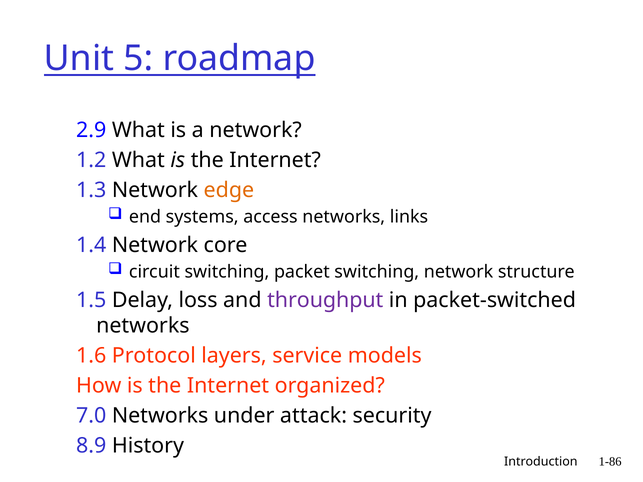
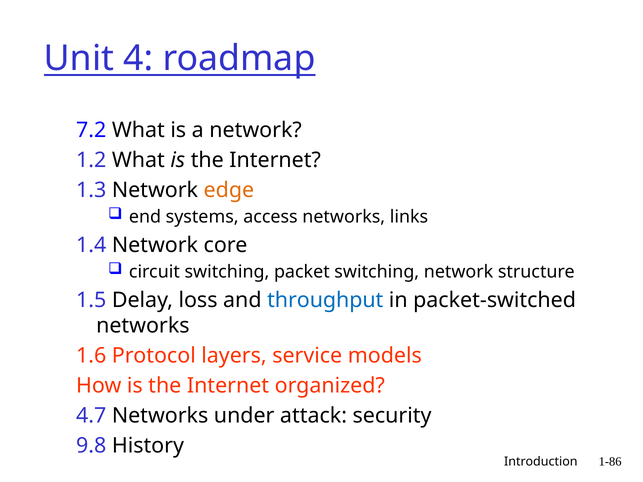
5: 5 -> 4
2.9: 2.9 -> 7.2
throughput colour: purple -> blue
7.0: 7.0 -> 4.7
8.9: 8.9 -> 9.8
